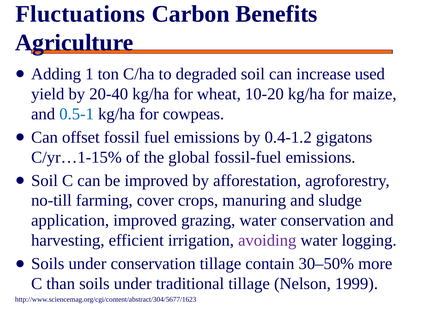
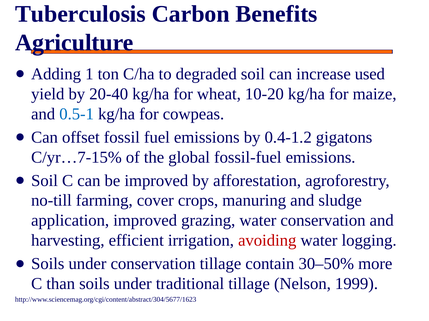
Fluctuations: Fluctuations -> Tuberculosis
C/yr…1-15%: C/yr…1-15% -> C/yr…7-15%
avoiding colour: purple -> red
